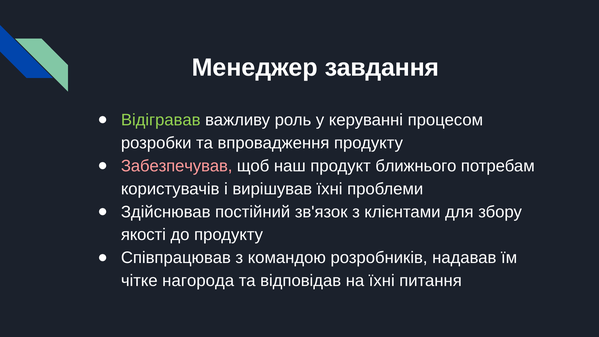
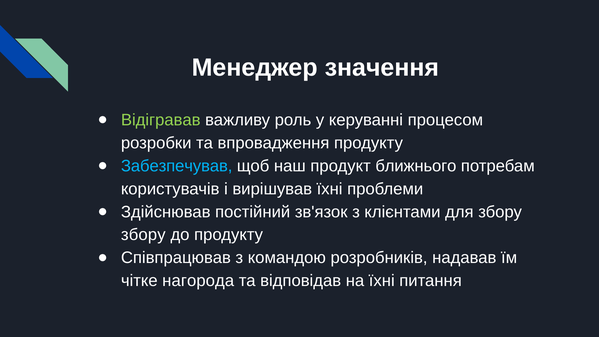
завдання: завдання -> значення
Забезпечував colour: pink -> light blue
якості at (143, 235): якості -> збору
